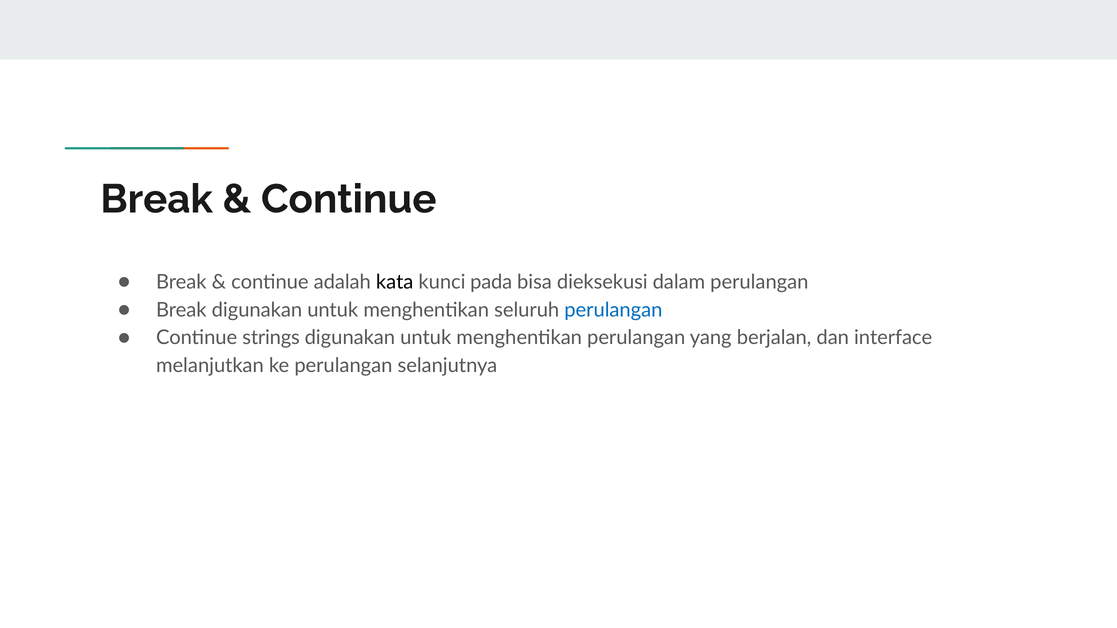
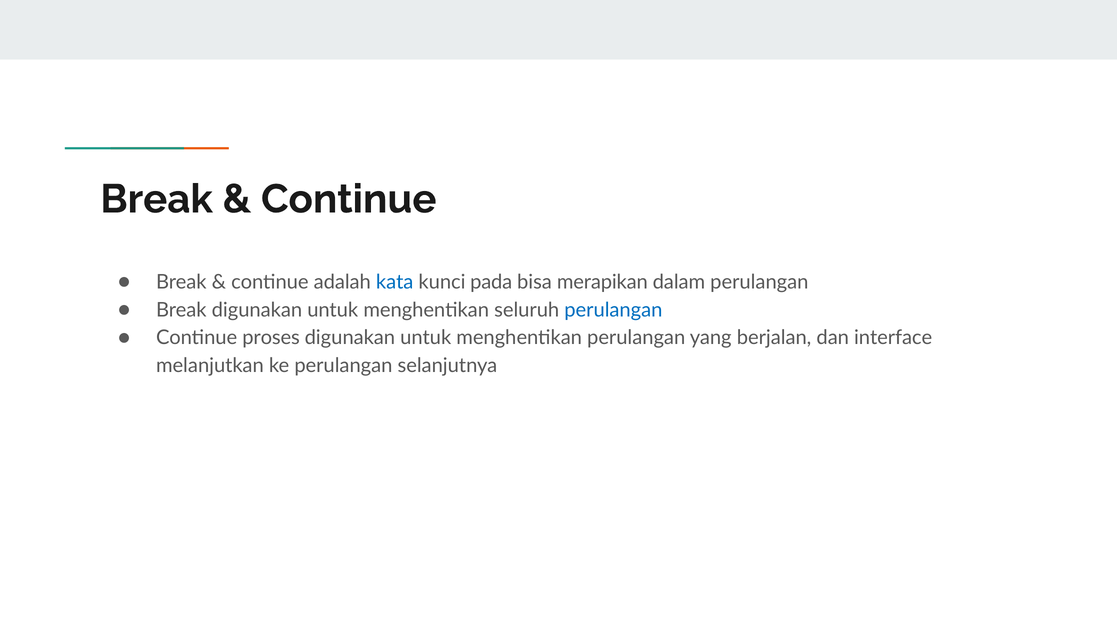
kata colour: black -> blue
dieksekusi: dieksekusi -> merapikan
strings: strings -> proses
